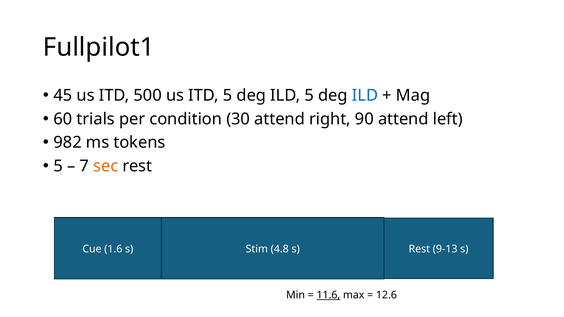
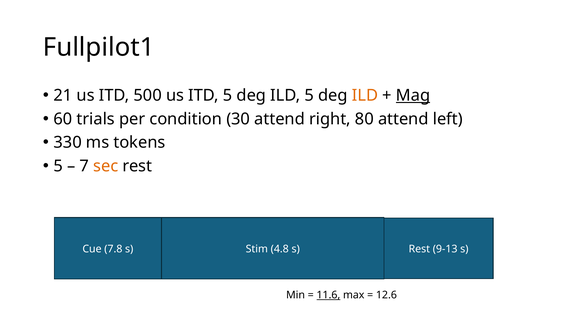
45: 45 -> 21
ILD at (365, 95) colour: blue -> orange
Mag underline: none -> present
90: 90 -> 80
982: 982 -> 330
1.6: 1.6 -> 7.8
